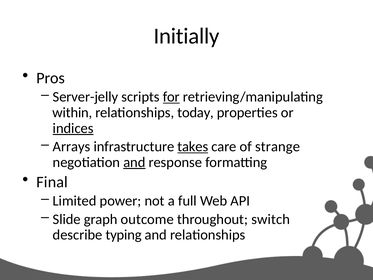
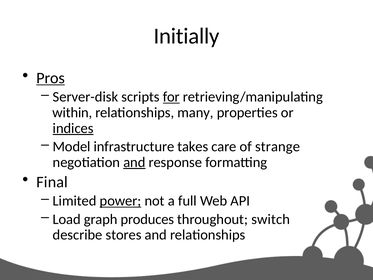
Pros underline: none -> present
Server-jelly: Server-jelly -> Server-disk
today: today -> many
Arrays: Arrays -> Model
takes underline: present -> none
power underline: none -> present
Slide: Slide -> Load
outcome: outcome -> produces
typing: typing -> stores
